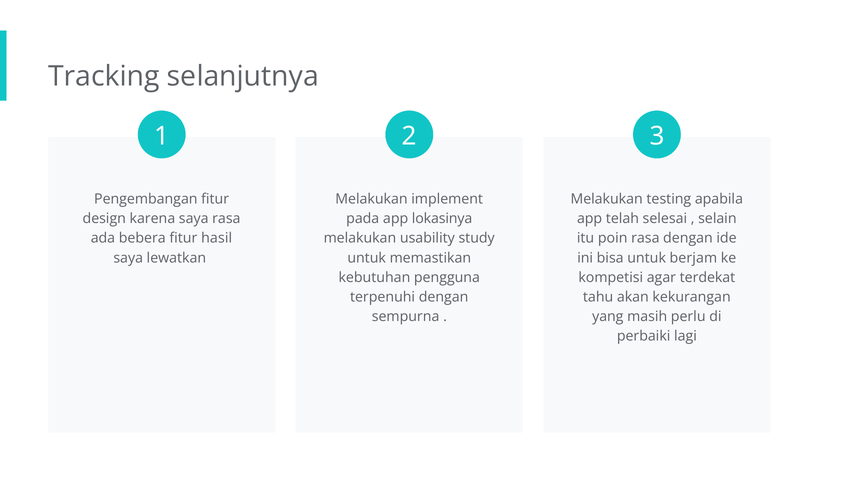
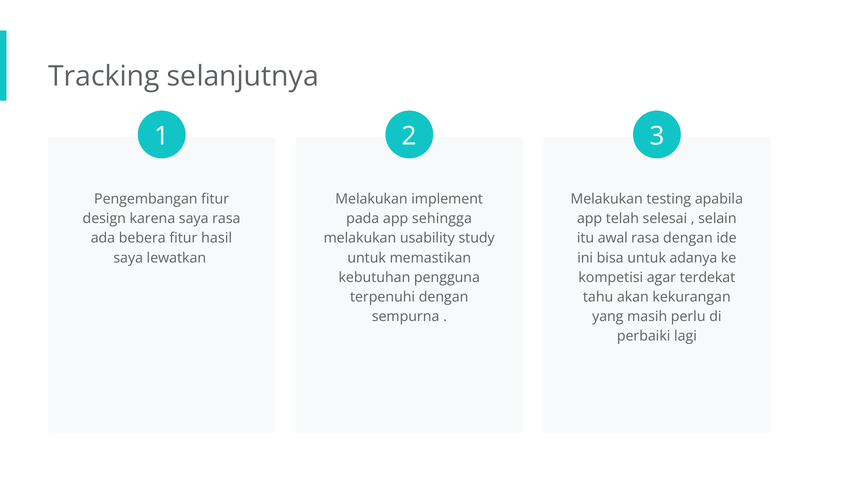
lokasinya: lokasinya -> sehingga
poin: poin -> awal
berjam: berjam -> adanya
